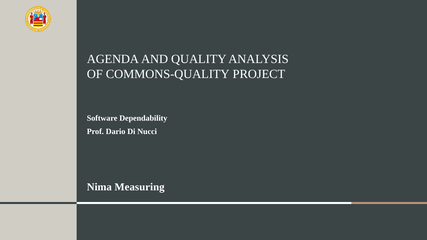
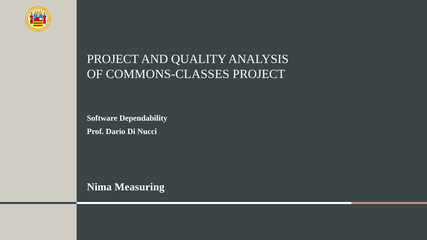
AGENDA at (113, 59): AGENDA -> PROJECT
COMMONS-QUALITY: COMMONS-QUALITY -> COMMONS-CLASSES
